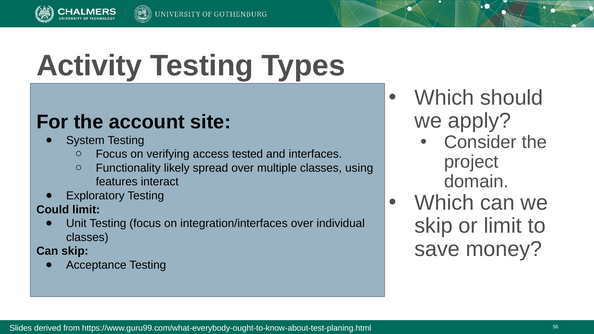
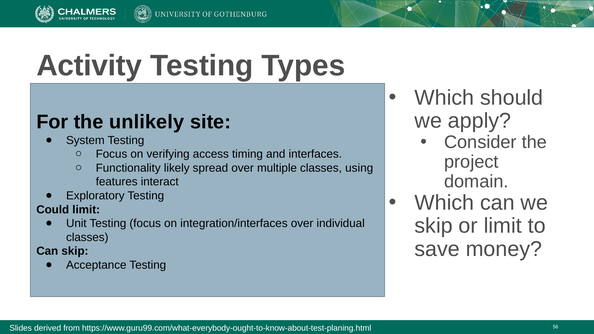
account: account -> unlikely
tested: tested -> timing
